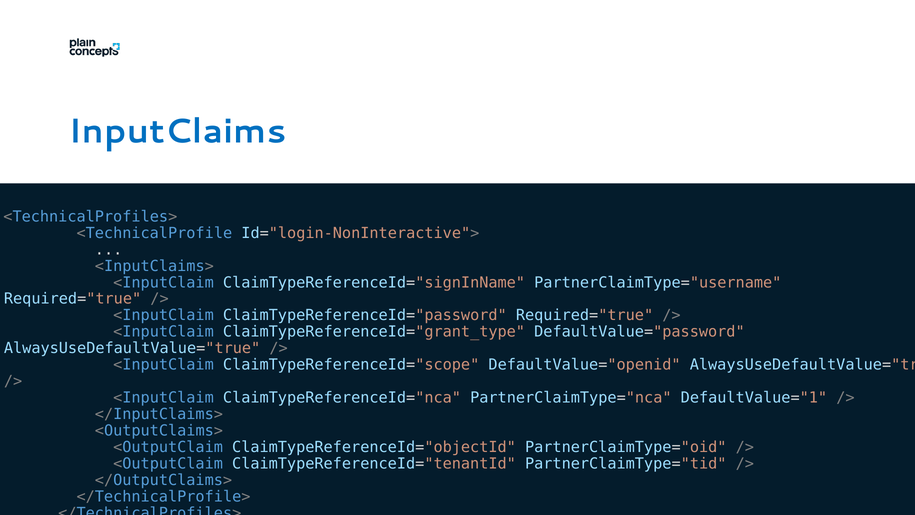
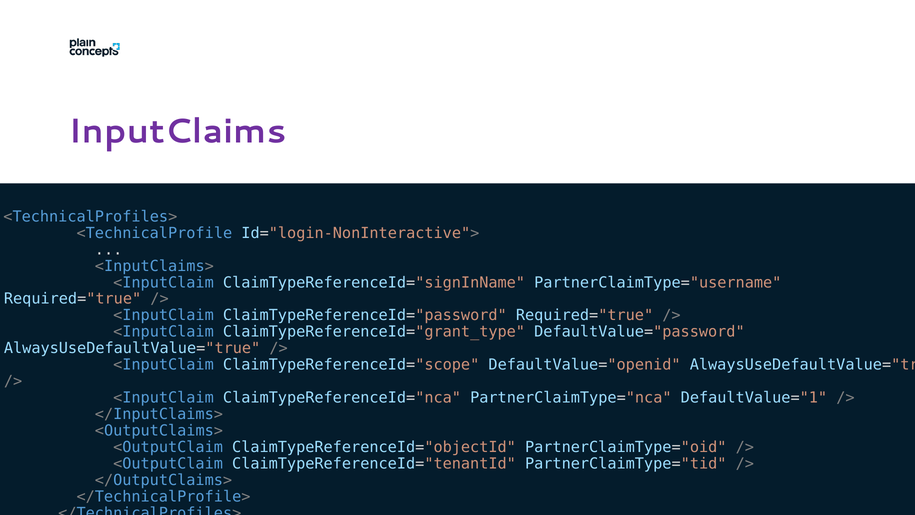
InputClaims colour: blue -> purple
